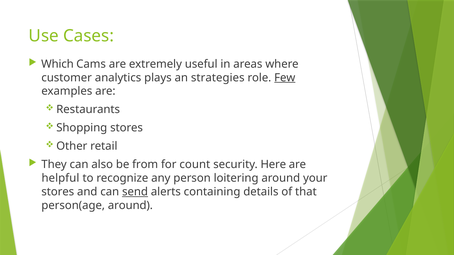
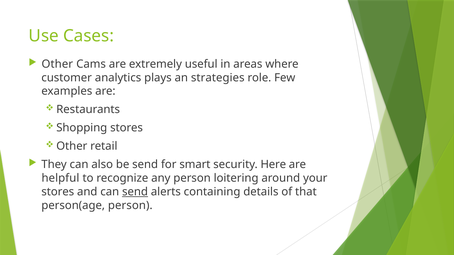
Which at (57, 64): Which -> Other
Few underline: present -> none
be from: from -> send
count: count -> smart
person(age around: around -> person
